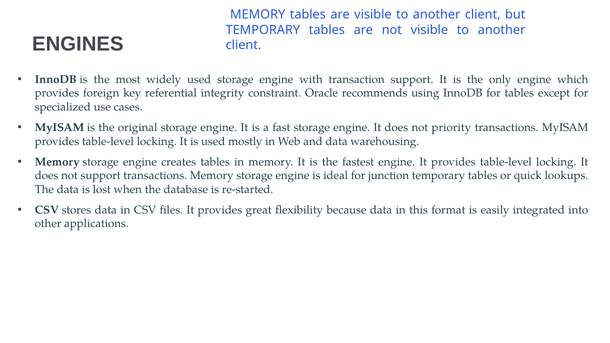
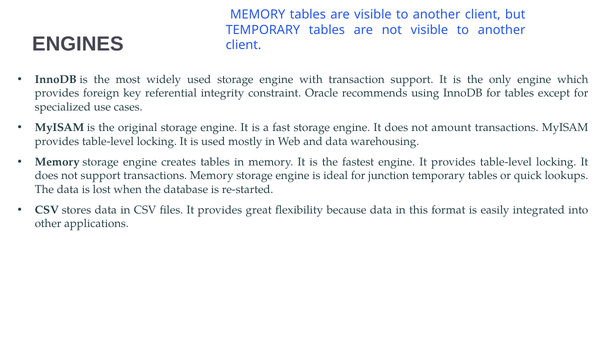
priority: priority -> amount
